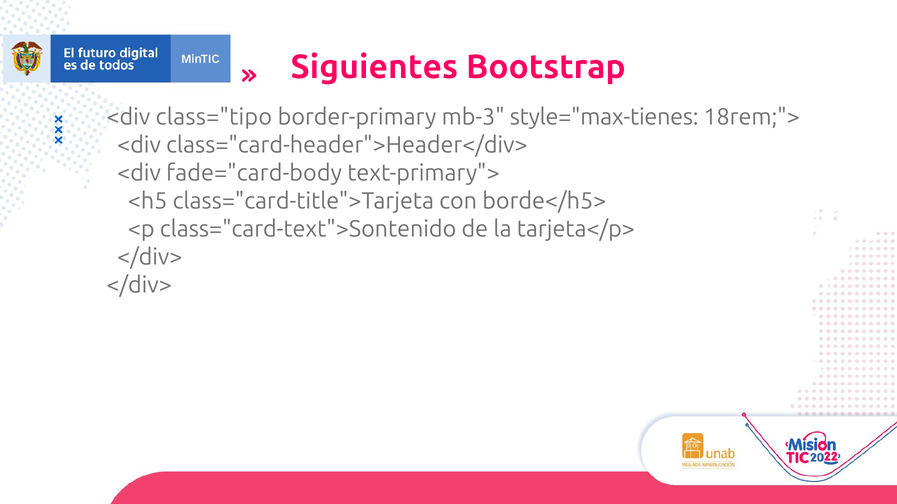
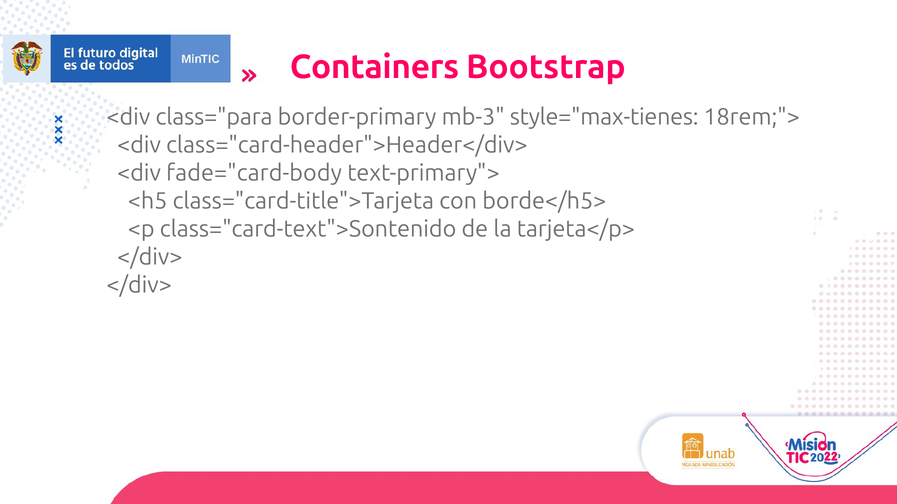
Siguientes: Siguientes -> Containers
class="tipo: class="tipo -> class="para
